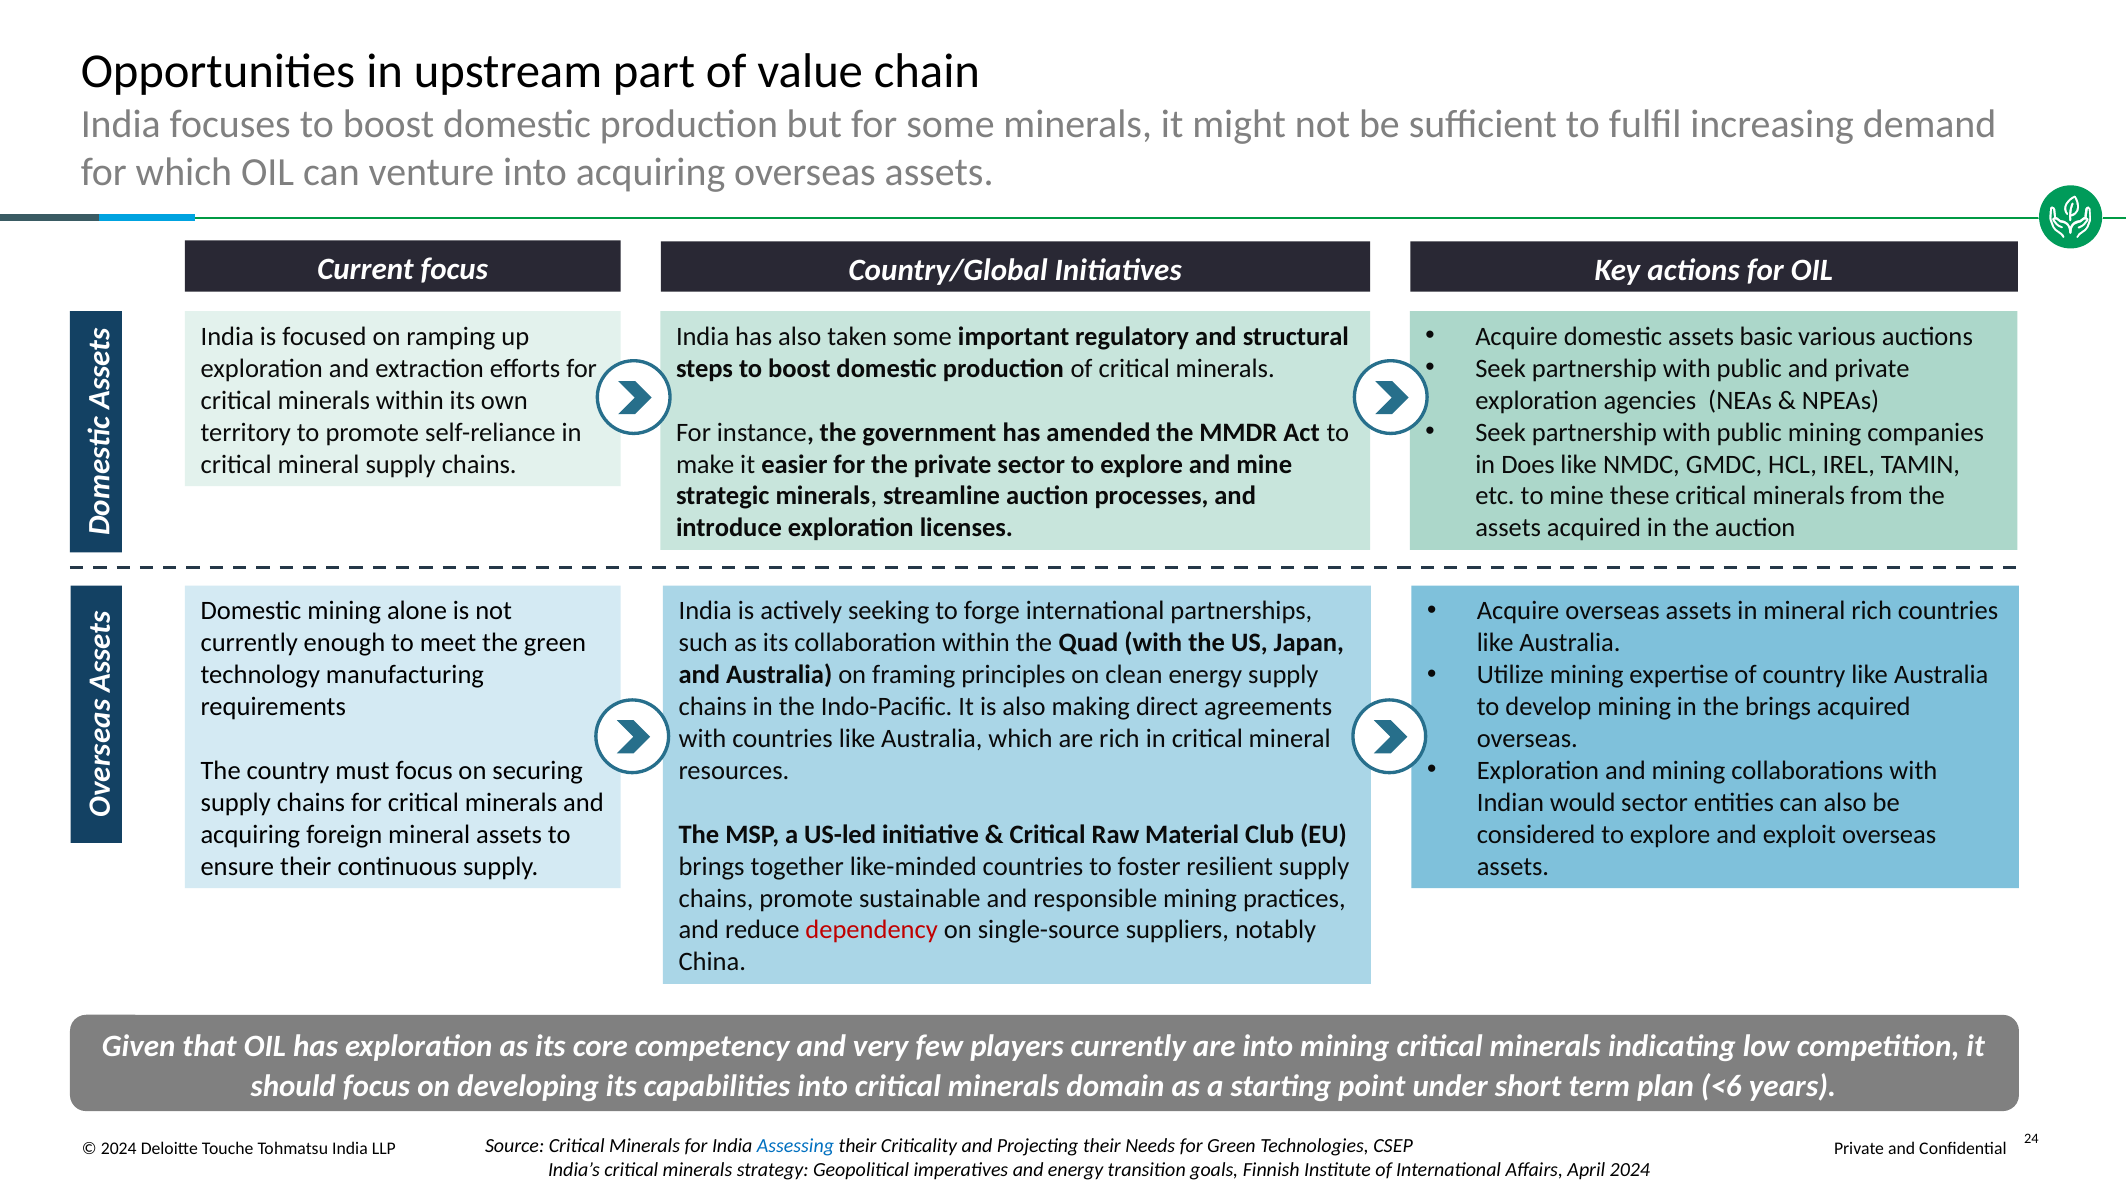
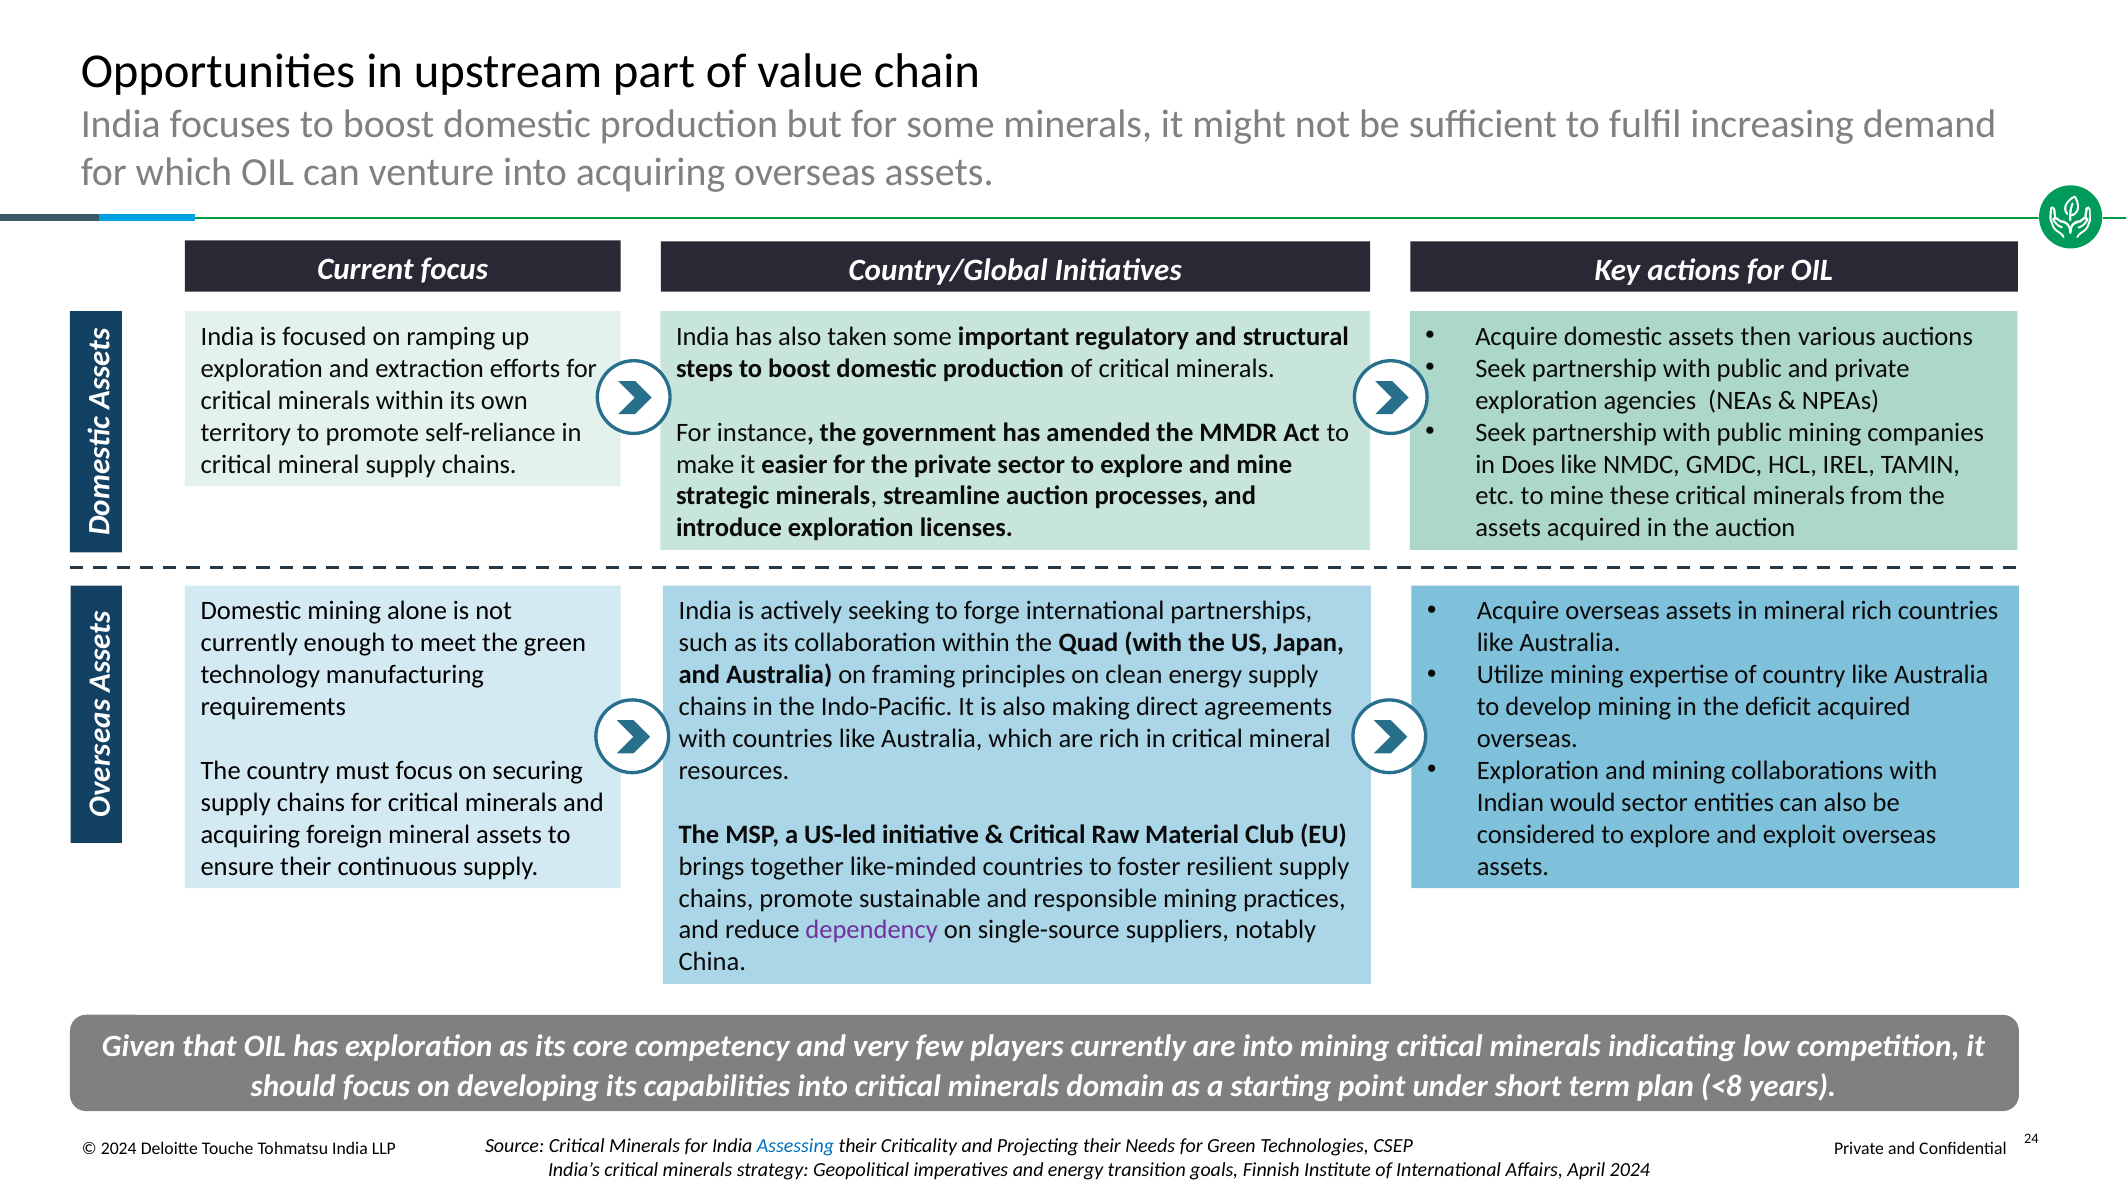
basic: basic -> then
the brings: brings -> deficit
dependency colour: red -> purple
<6: <6 -> <8
